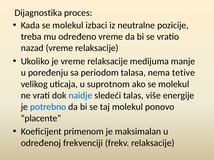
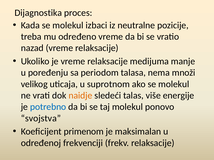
tetive: tetive -> množi
naidje colour: blue -> orange
placente: placente -> svojstva
